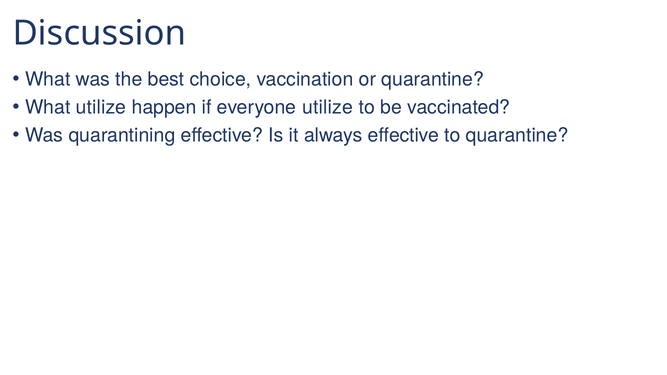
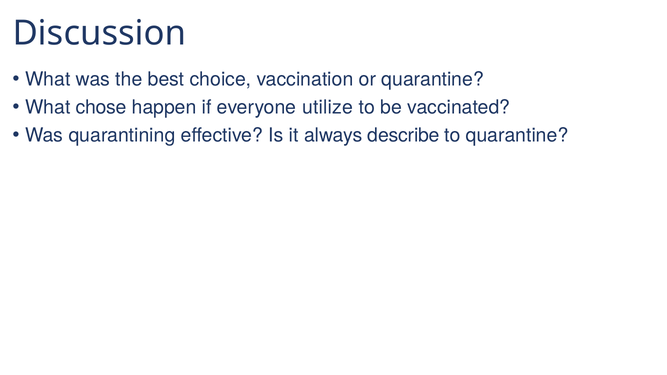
What utilize: utilize -> chose
always effective: effective -> describe
